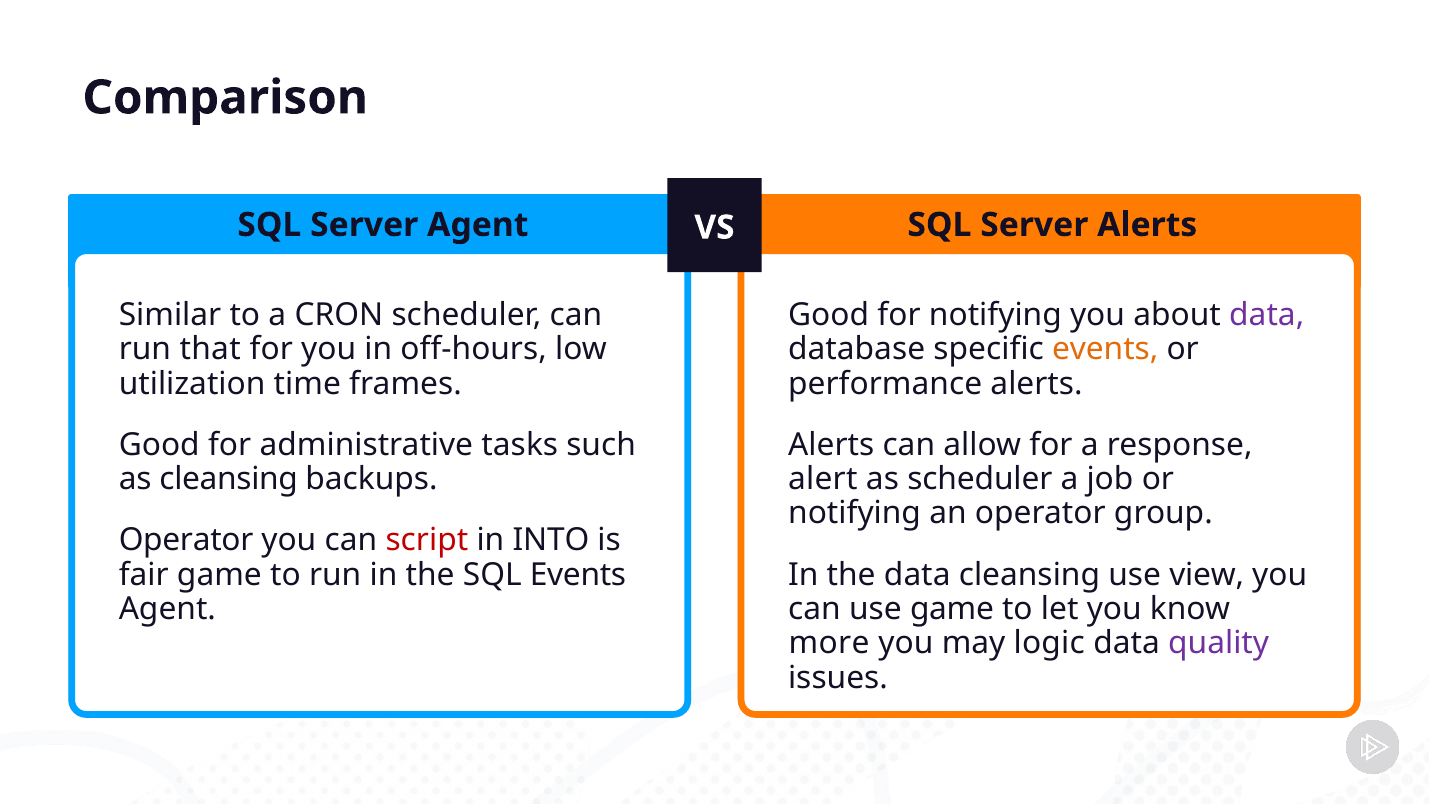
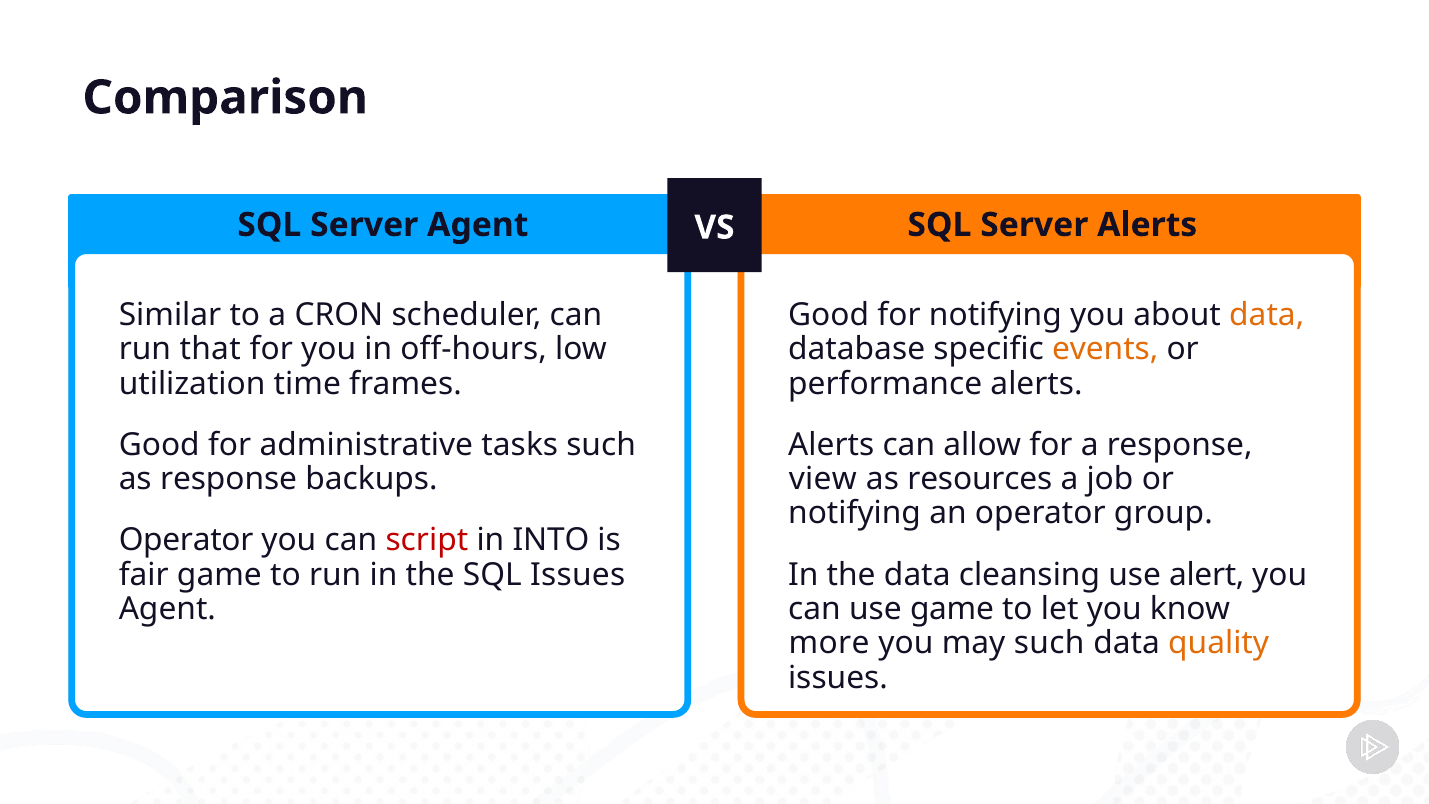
data at (1267, 315) colour: purple -> orange
as cleansing: cleansing -> response
alert: alert -> view
as scheduler: scheduler -> resources
Events at (578, 574): Events -> Issues
view: view -> alert
may logic: logic -> such
quality colour: purple -> orange
